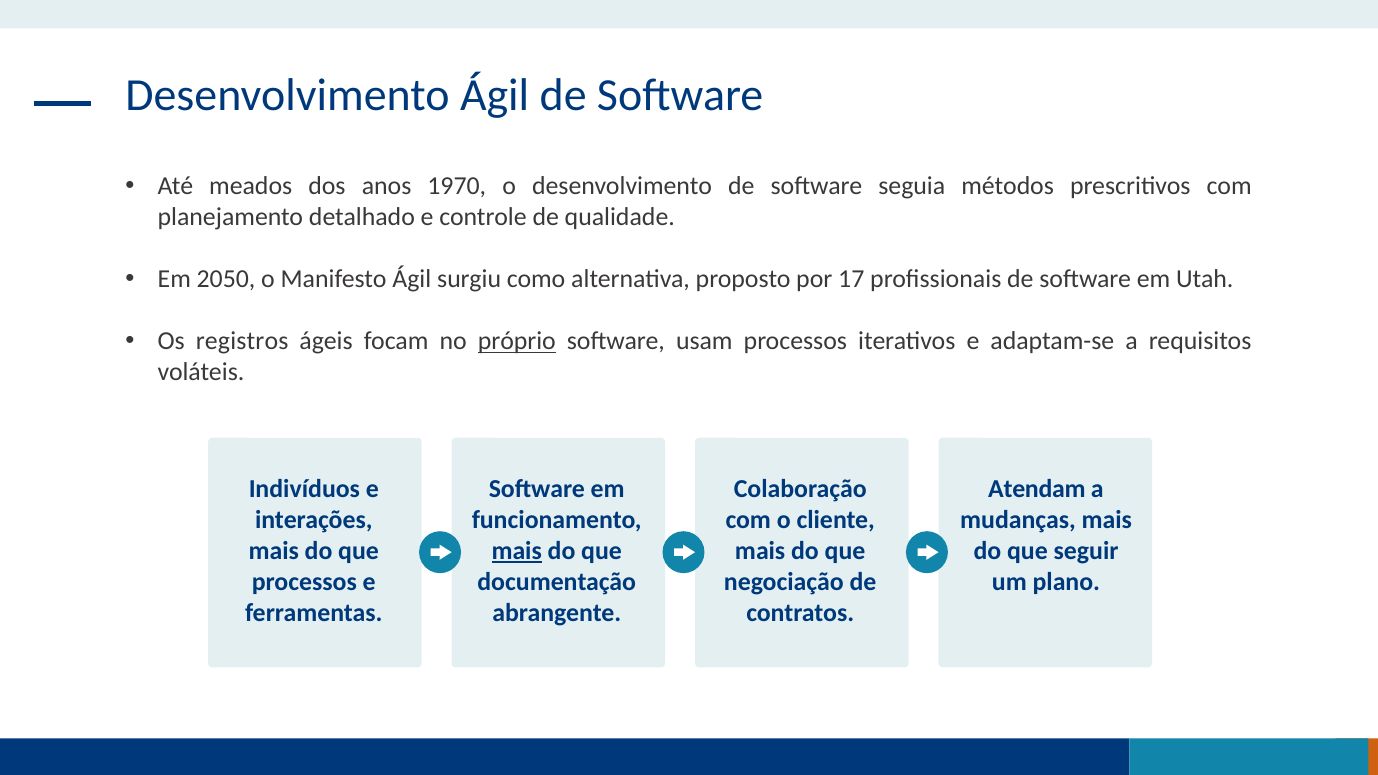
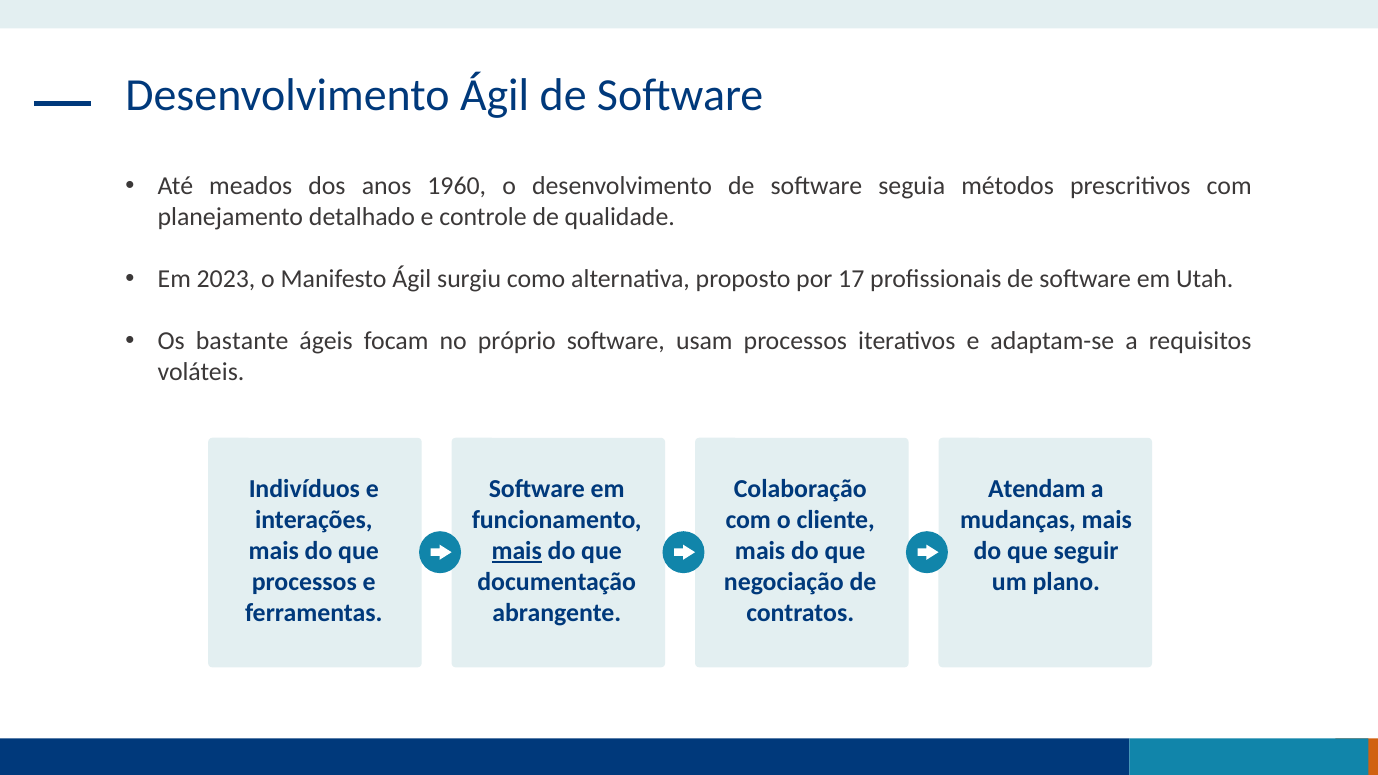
1970: 1970 -> 1960
2050: 2050 -> 2023
registros: registros -> bastante
próprio underline: present -> none
